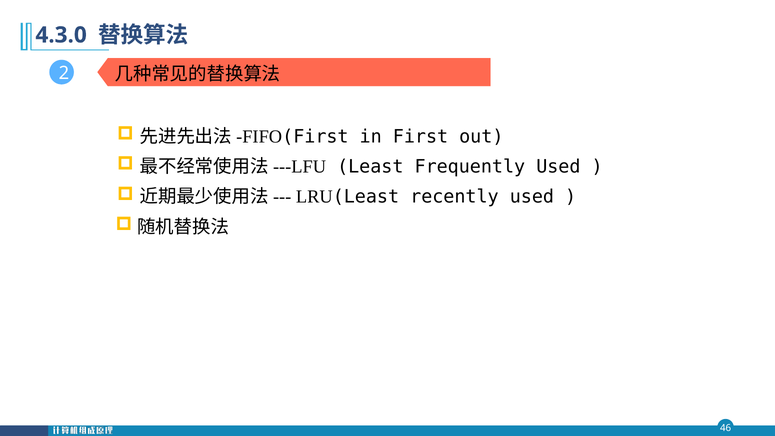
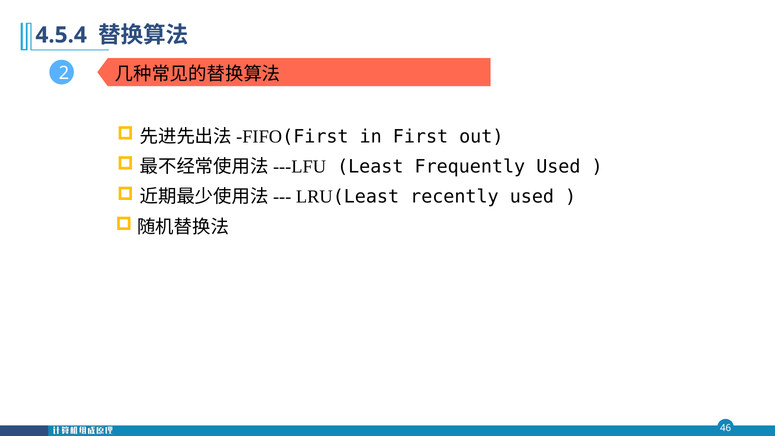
4.3.0: 4.3.0 -> 4.5.4
